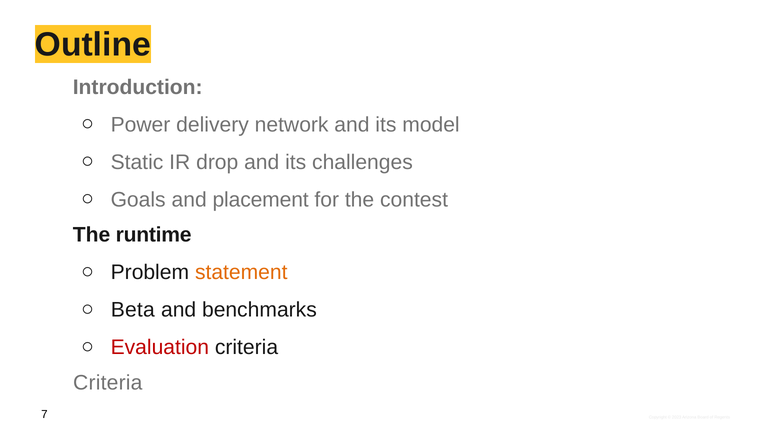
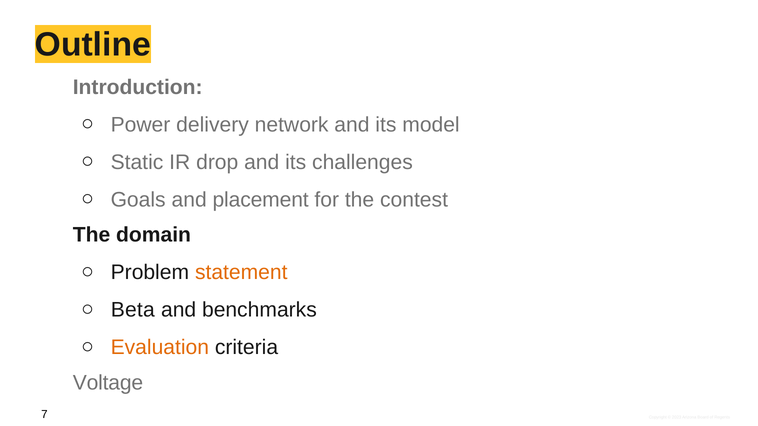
runtime: runtime -> domain
Evaluation colour: red -> orange
Criteria at (108, 383): Criteria -> Voltage
